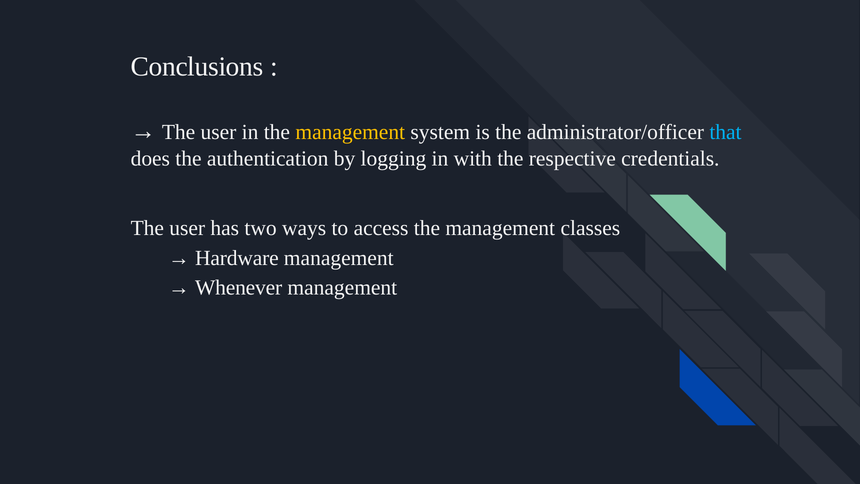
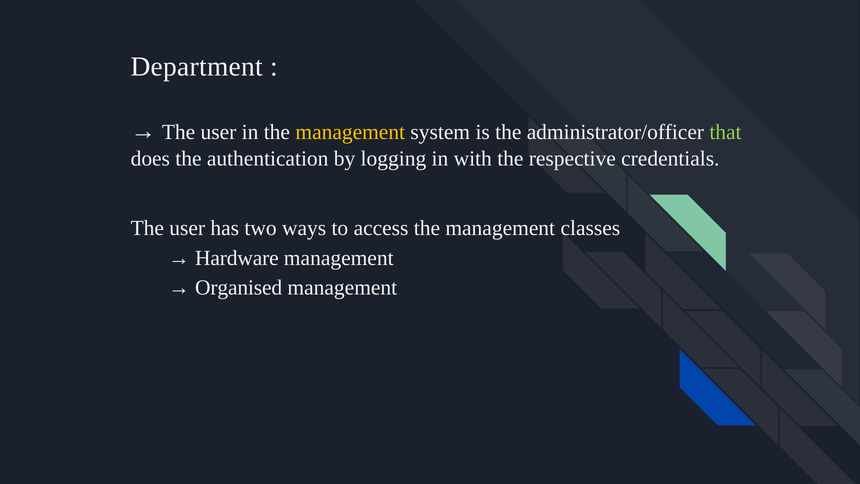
Conclusions: Conclusions -> Department
that colour: light blue -> light green
Whenever: Whenever -> Organised
